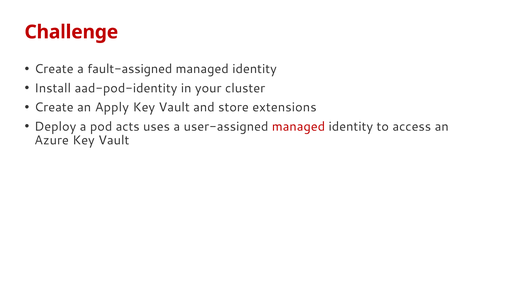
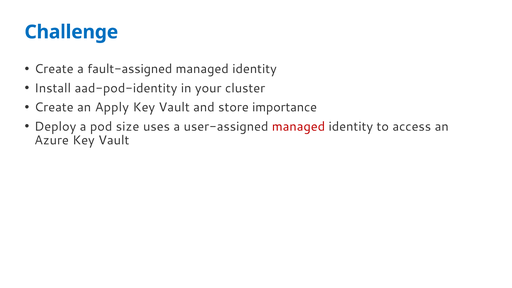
Challenge colour: red -> blue
extensions: extensions -> importance
acts: acts -> size
